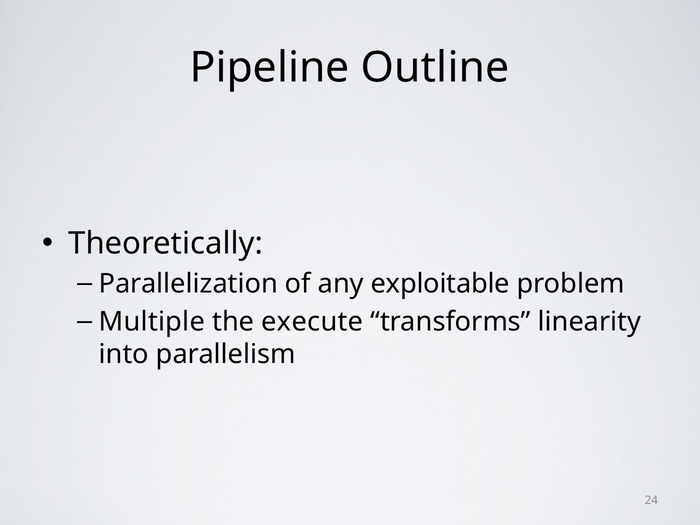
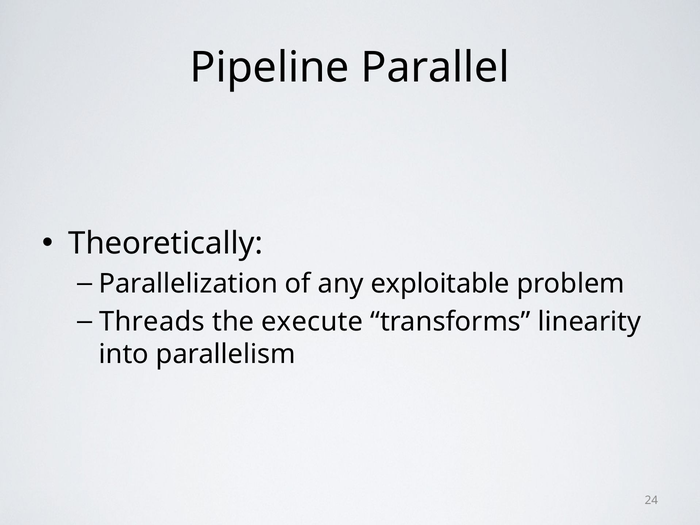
Outline: Outline -> Parallel
Multiple: Multiple -> Threads
